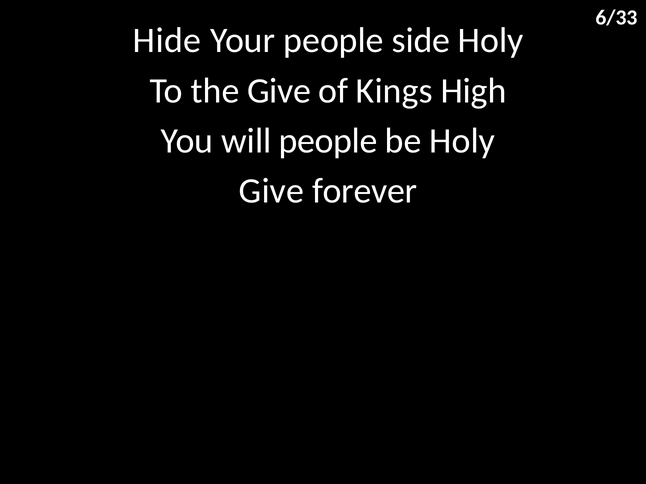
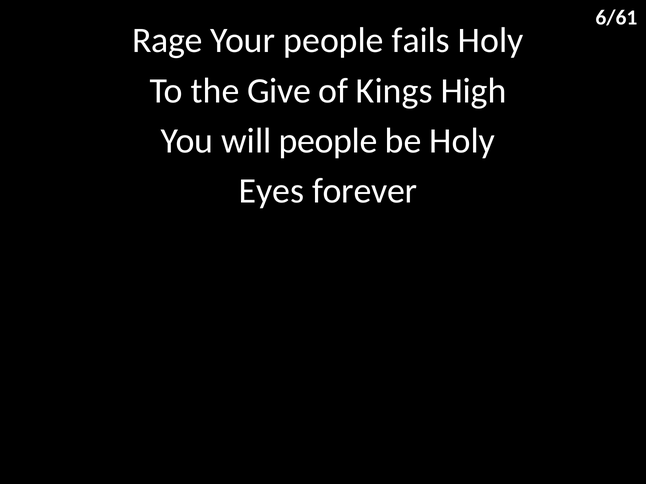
6/33: 6/33 -> 6/61
Hide: Hide -> Rage
side: side -> fails
Give at (271, 191): Give -> Eyes
